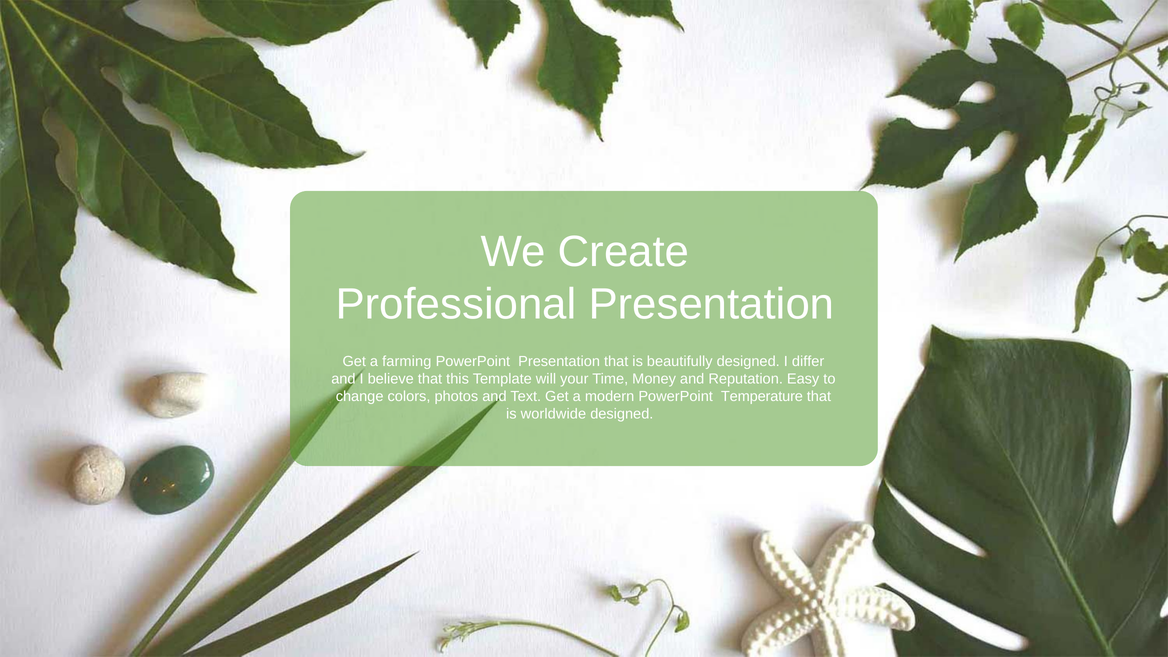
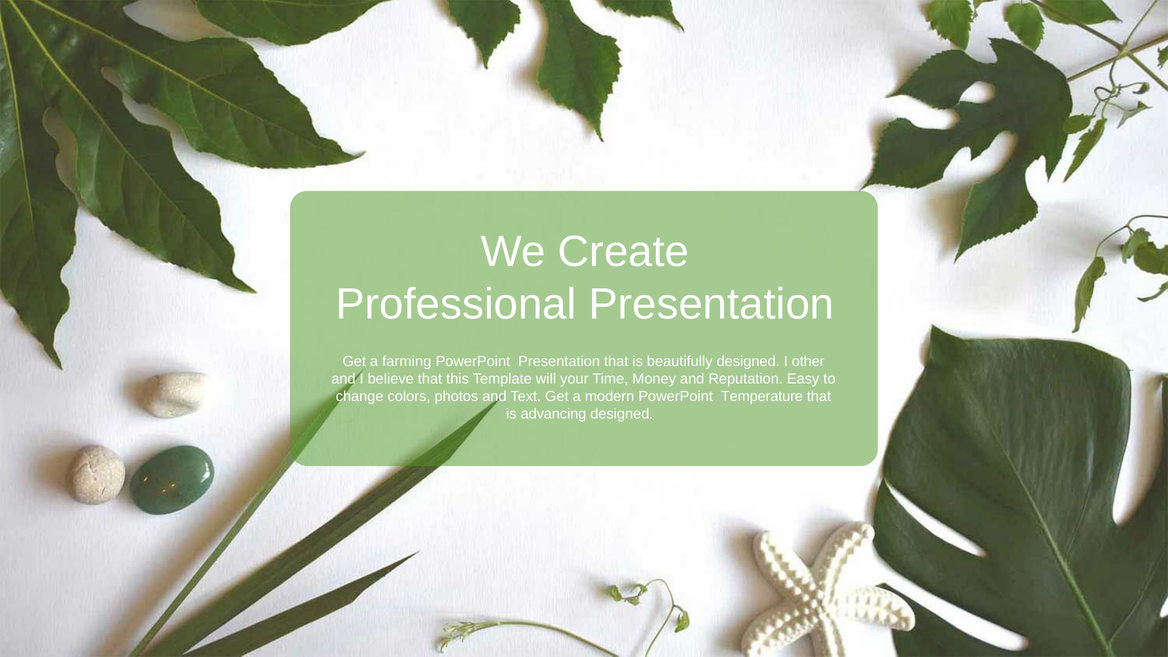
differ: differ -> other
worldwide: worldwide -> advancing
